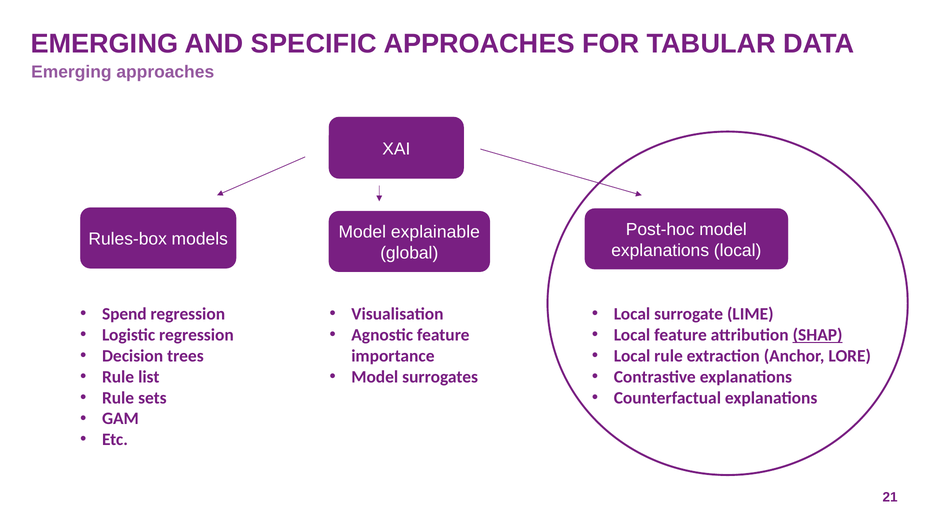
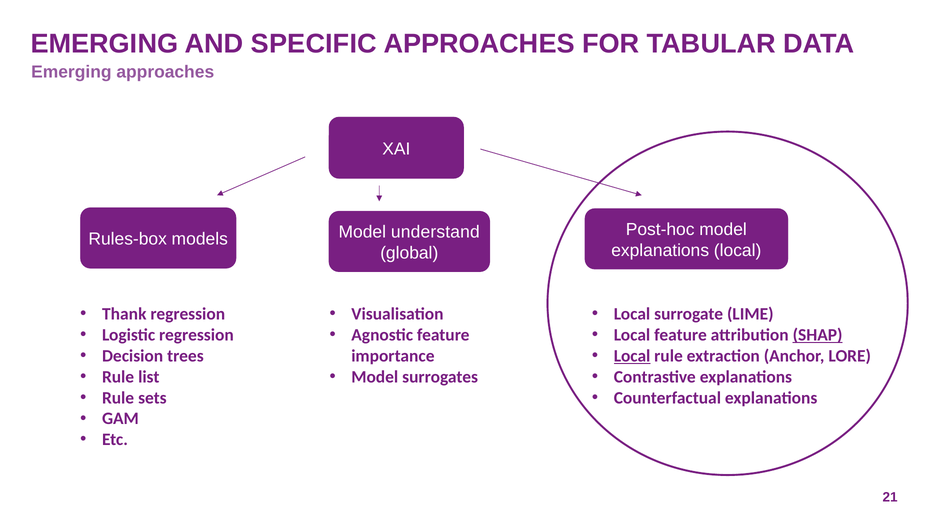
explainable: explainable -> understand
Spend: Spend -> Thank
Local at (632, 356) underline: none -> present
